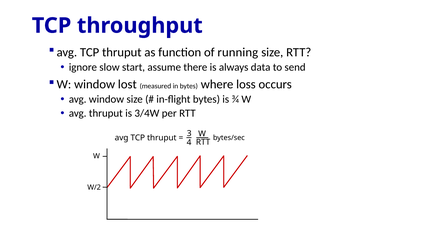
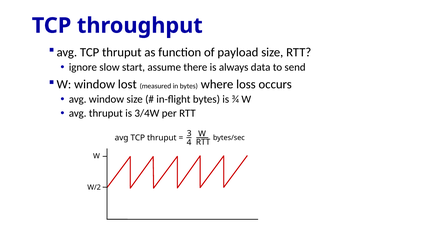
running: running -> payload
